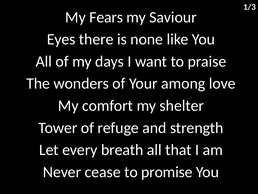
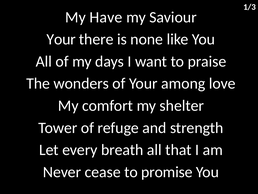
Fears: Fears -> Have
Eyes at (61, 39): Eyes -> Your
